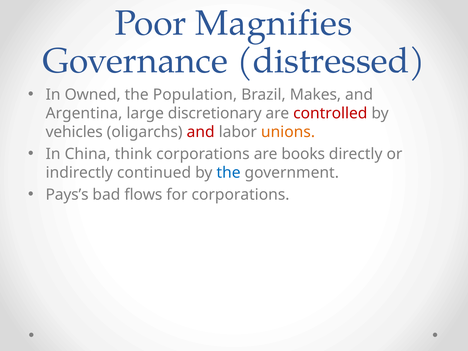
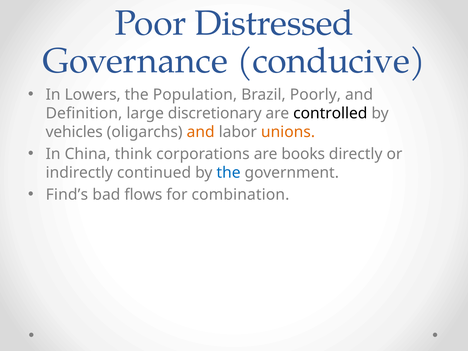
Magnifies: Magnifies -> Distressed
distressed: distressed -> conducive
Owned: Owned -> Lowers
Makes: Makes -> Poorly
Argentina: Argentina -> Definition
controlled colour: red -> black
and at (201, 132) colour: red -> orange
Pays’s: Pays’s -> Find’s
for corporations: corporations -> combination
